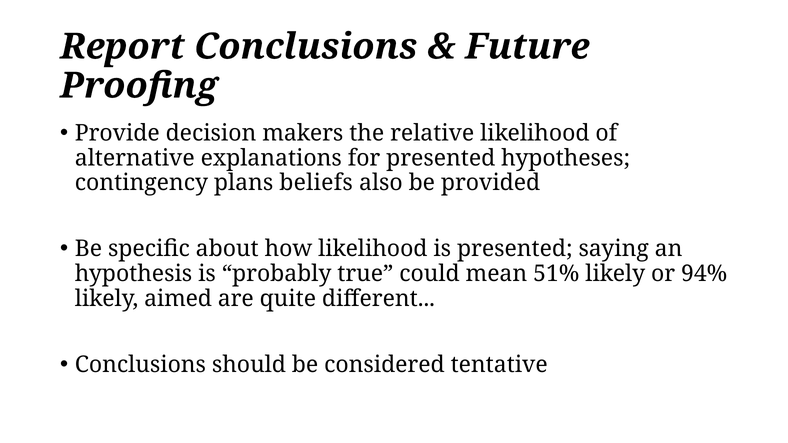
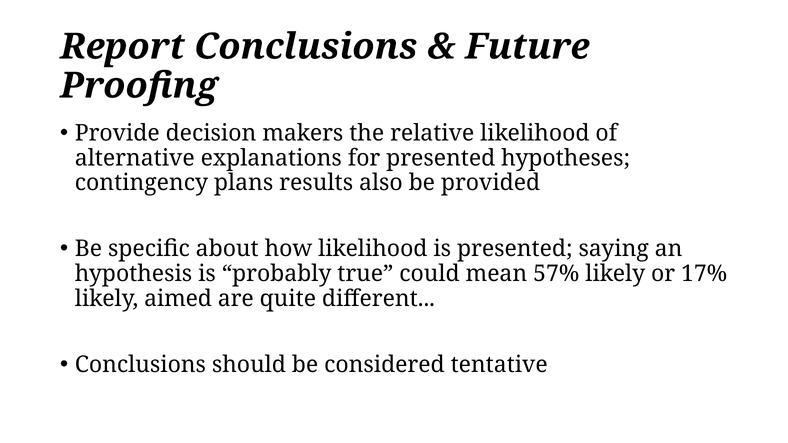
beliefs: beliefs -> results
51%: 51% -> 57%
94%: 94% -> 17%
